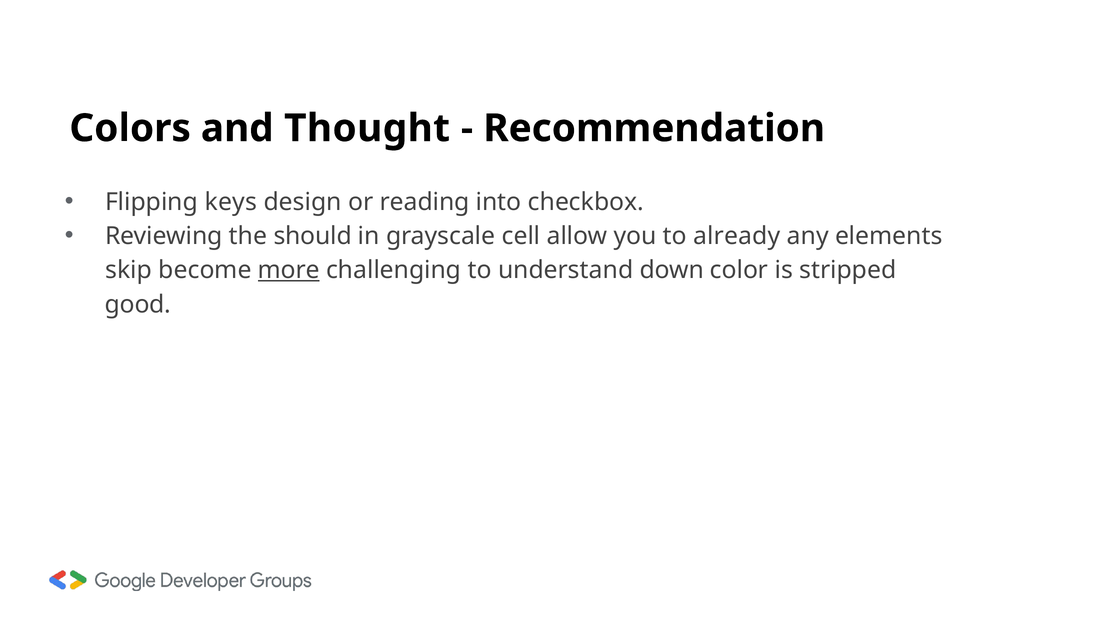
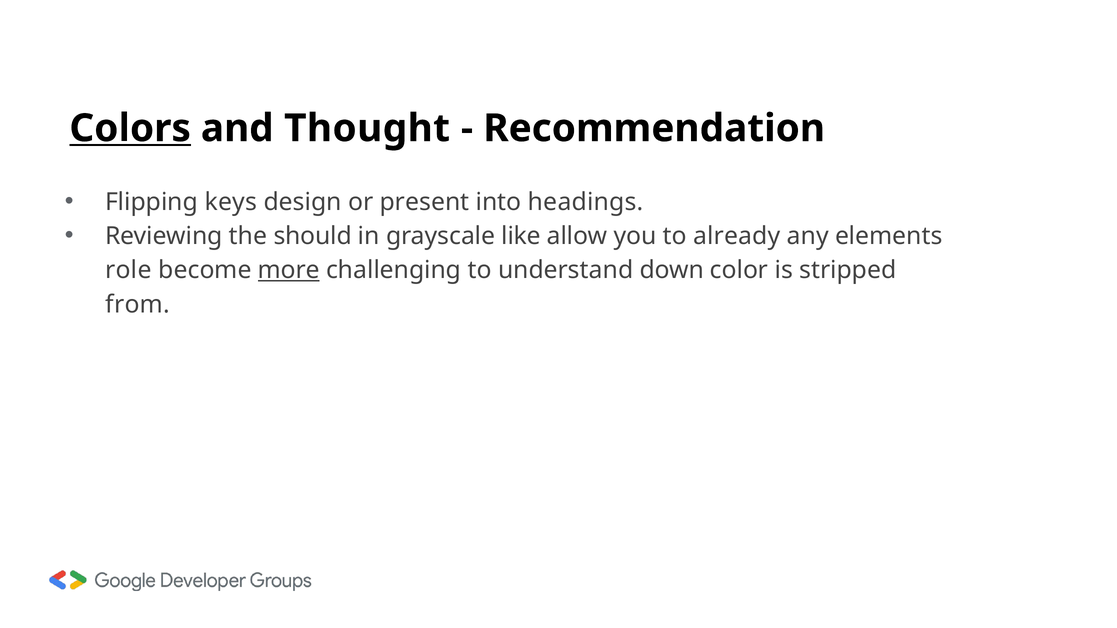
Colors underline: none -> present
reading: reading -> present
checkbox: checkbox -> headings
cell: cell -> like
skip: skip -> role
good: good -> from
